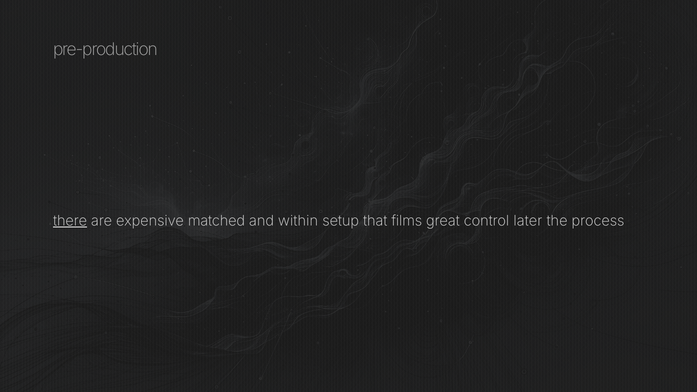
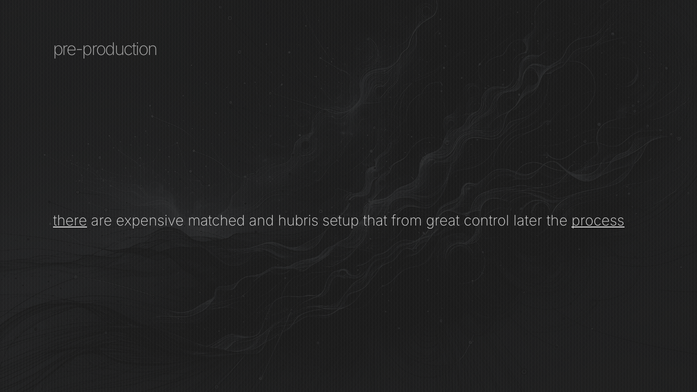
within: within -> hubris
films: films -> from
process underline: none -> present
